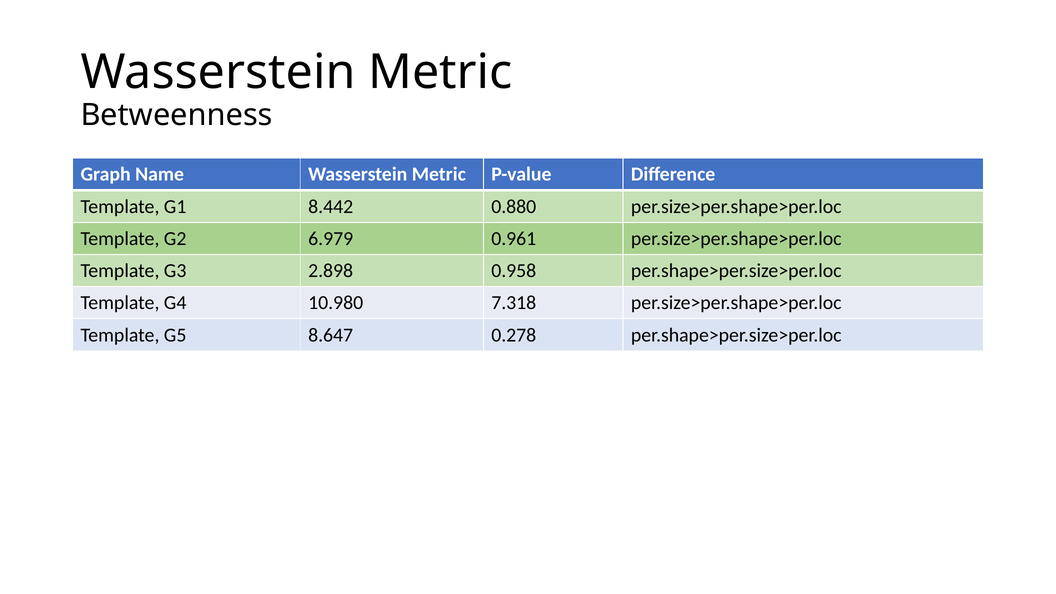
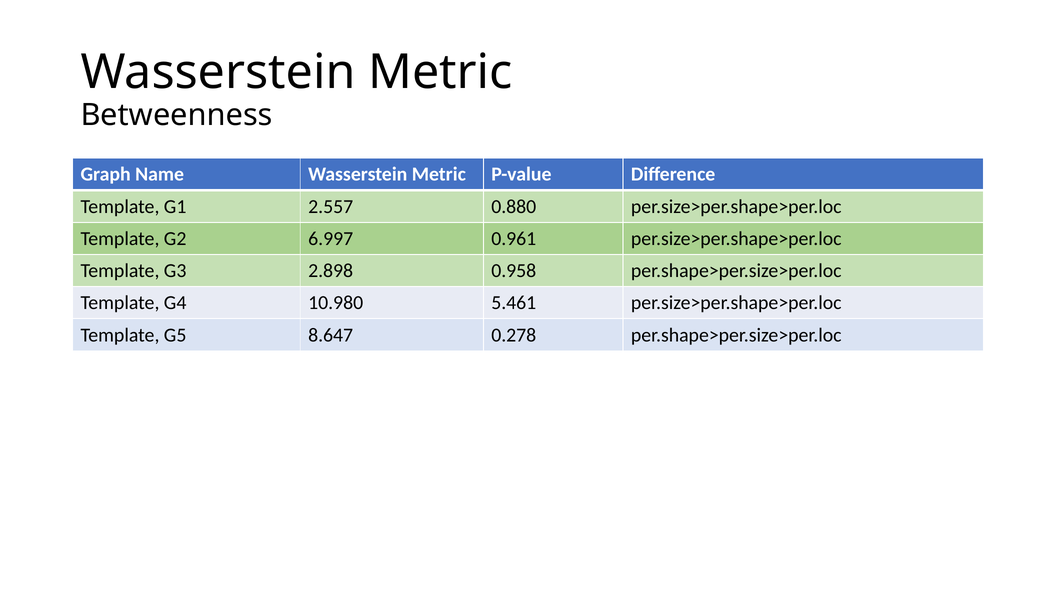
8.442: 8.442 -> 2.557
6.979: 6.979 -> 6.997
7.318: 7.318 -> 5.461
